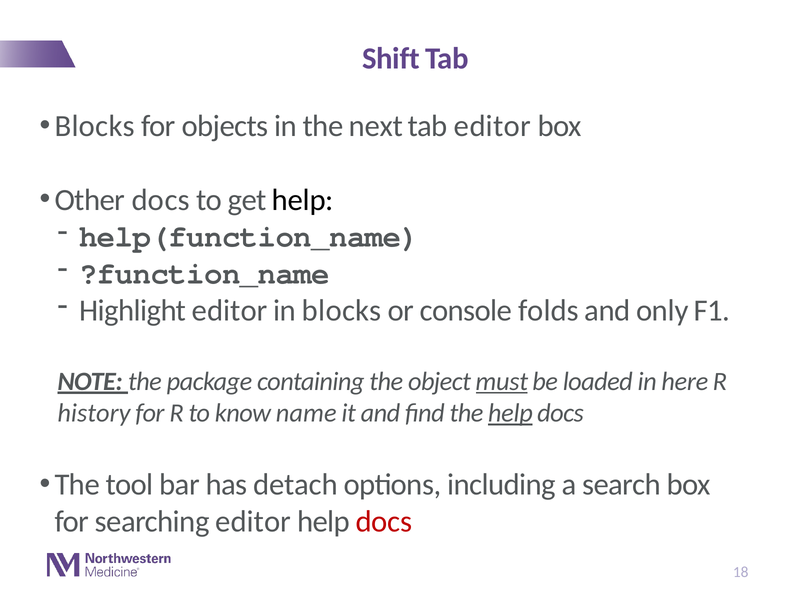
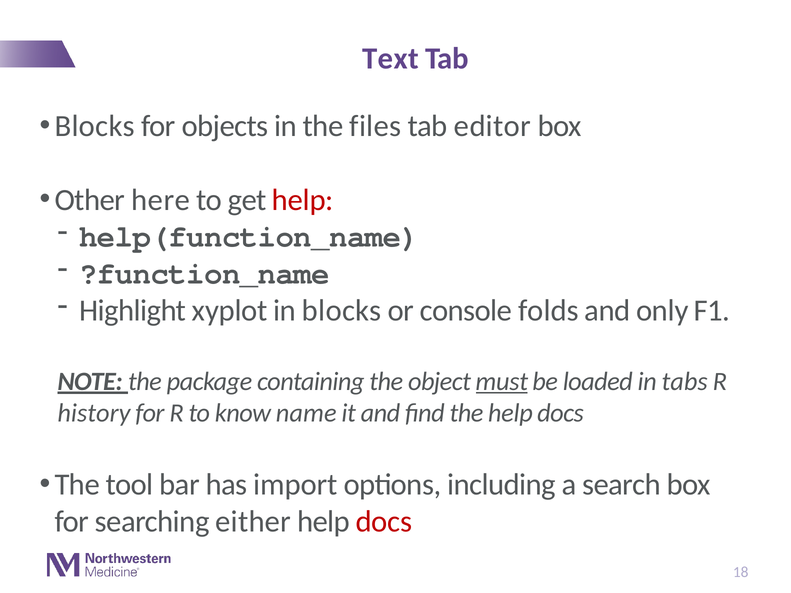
Shift: Shift -> Text
next: next -> files
Other docs: docs -> here
help at (303, 200) colour: black -> red
Highlight editor: editor -> xyplot
here: here -> tabs
help at (510, 413) underline: present -> none
detach: detach -> import
searching editor: editor -> either
